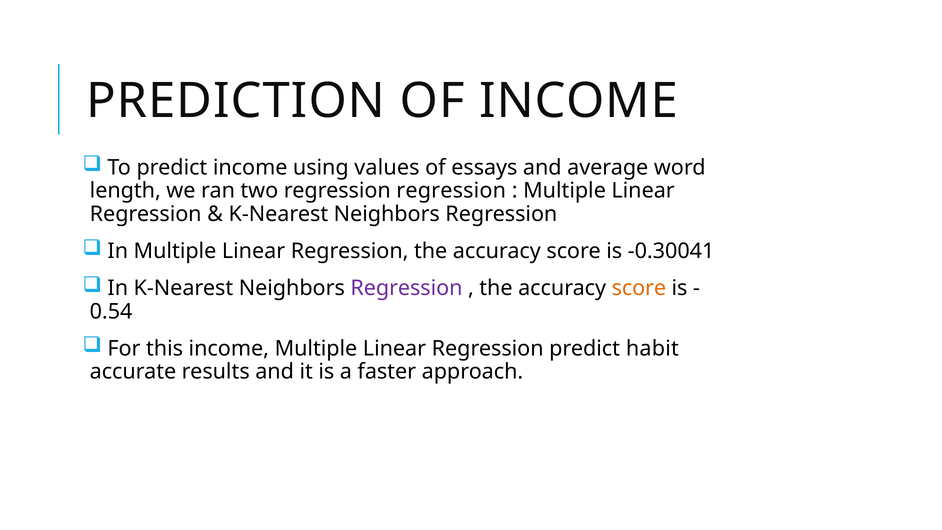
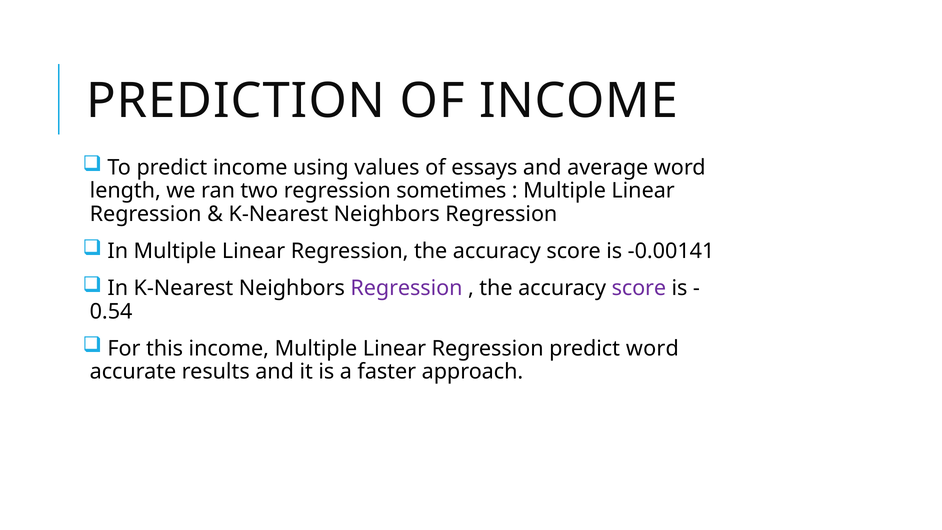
regression regression: regression -> sometimes
-0.30041: -0.30041 -> -0.00141
score at (639, 288) colour: orange -> purple
predict habit: habit -> word
